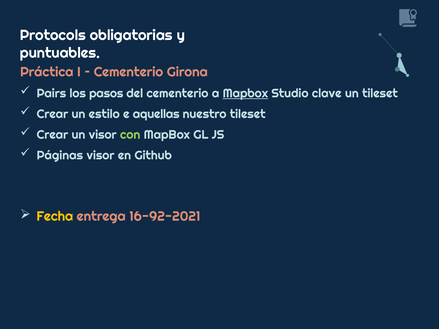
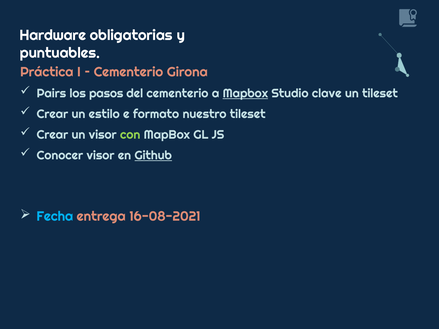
Protocols: Protocols -> Hardware
aquellas: aquellas -> formato
Páginas: Páginas -> Conocer
Github underline: none -> present
Fecha colour: yellow -> light blue
16-92-2021: 16-92-2021 -> 16-08-2021
